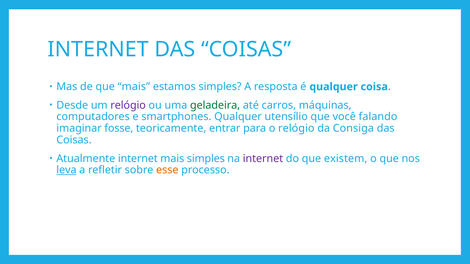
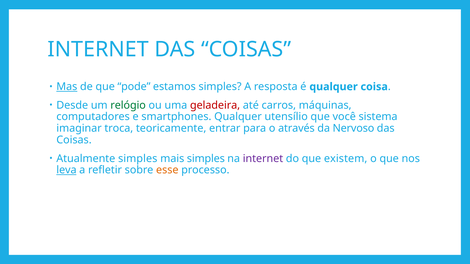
Mas underline: none -> present
que mais: mais -> pode
relógio at (128, 105) colour: purple -> green
geladeira colour: green -> red
falando: falando -> sistema
fosse: fosse -> troca
o relógio: relógio -> através
Consiga: Consiga -> Nervoso
Atualmente internet: internet -> simples
